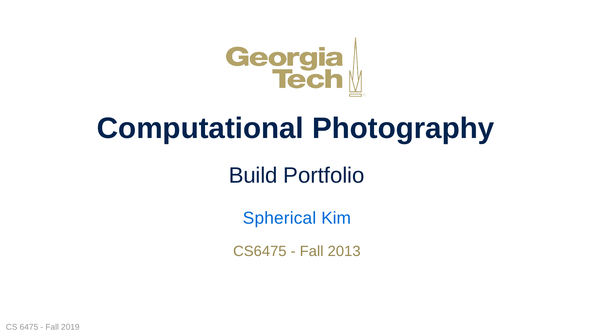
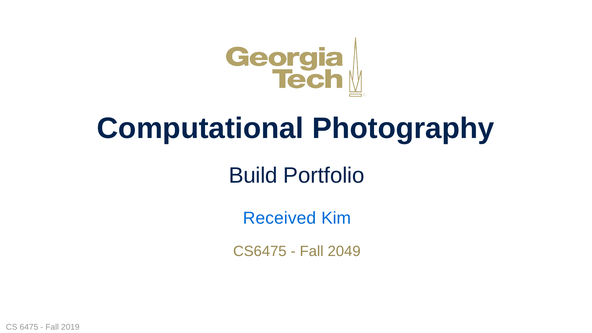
Spherical: Spherical -> Received
2013: 2013 -> 2049
